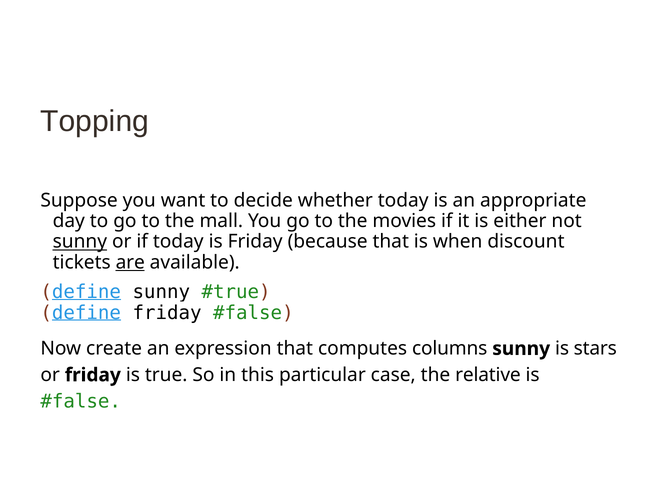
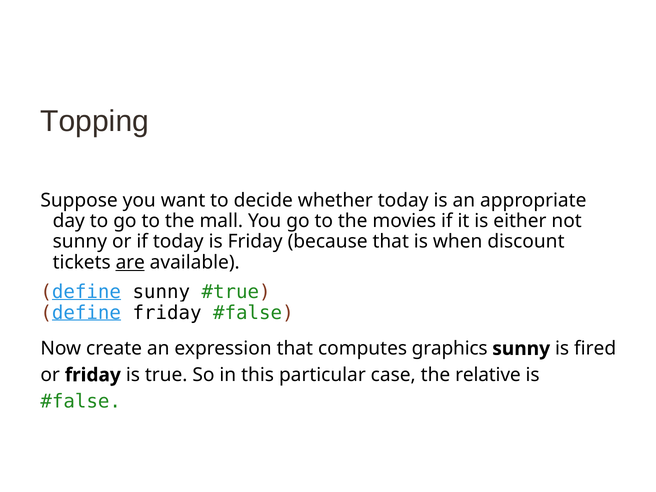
sunny at (80, 242) underline: present -> none
columns: columns -> graphics
stars: stars -> fired
